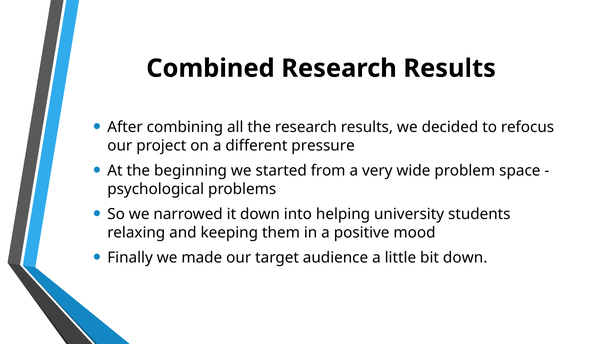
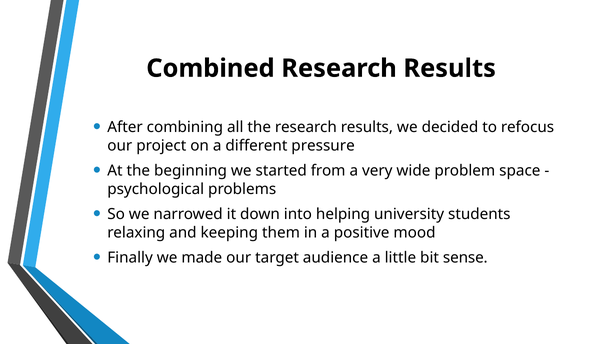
bit down: down -> sense
